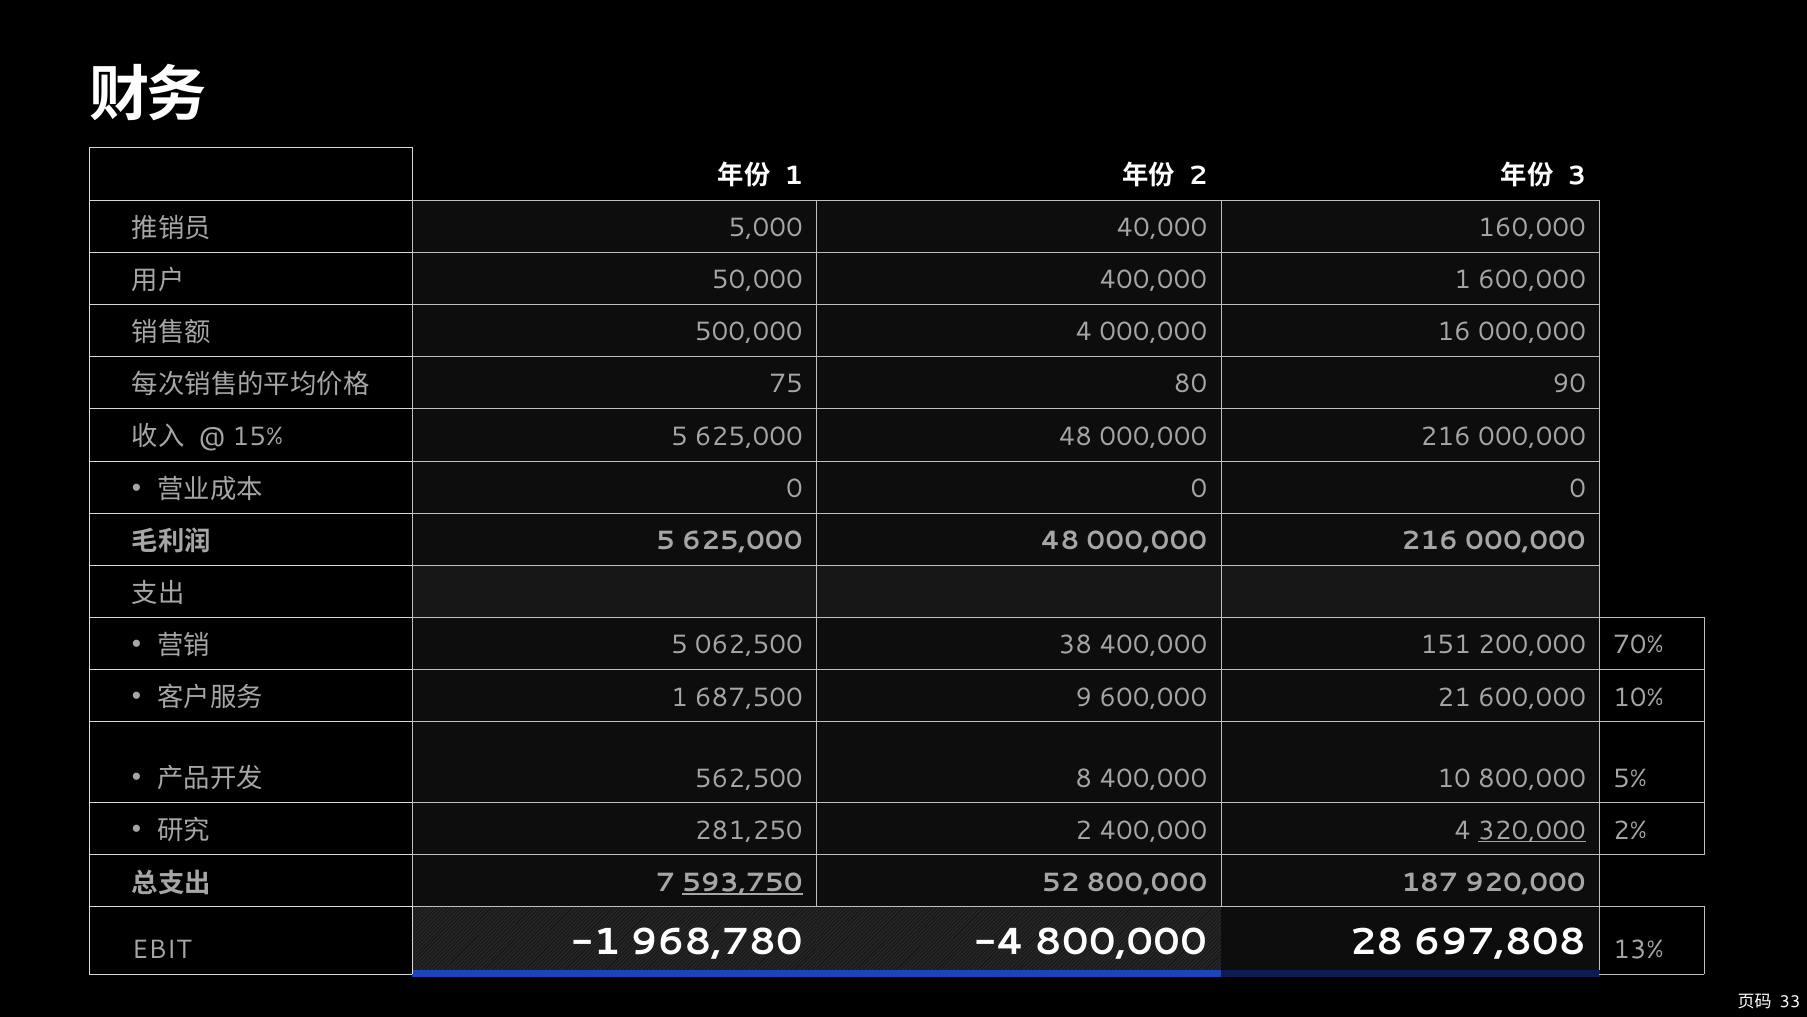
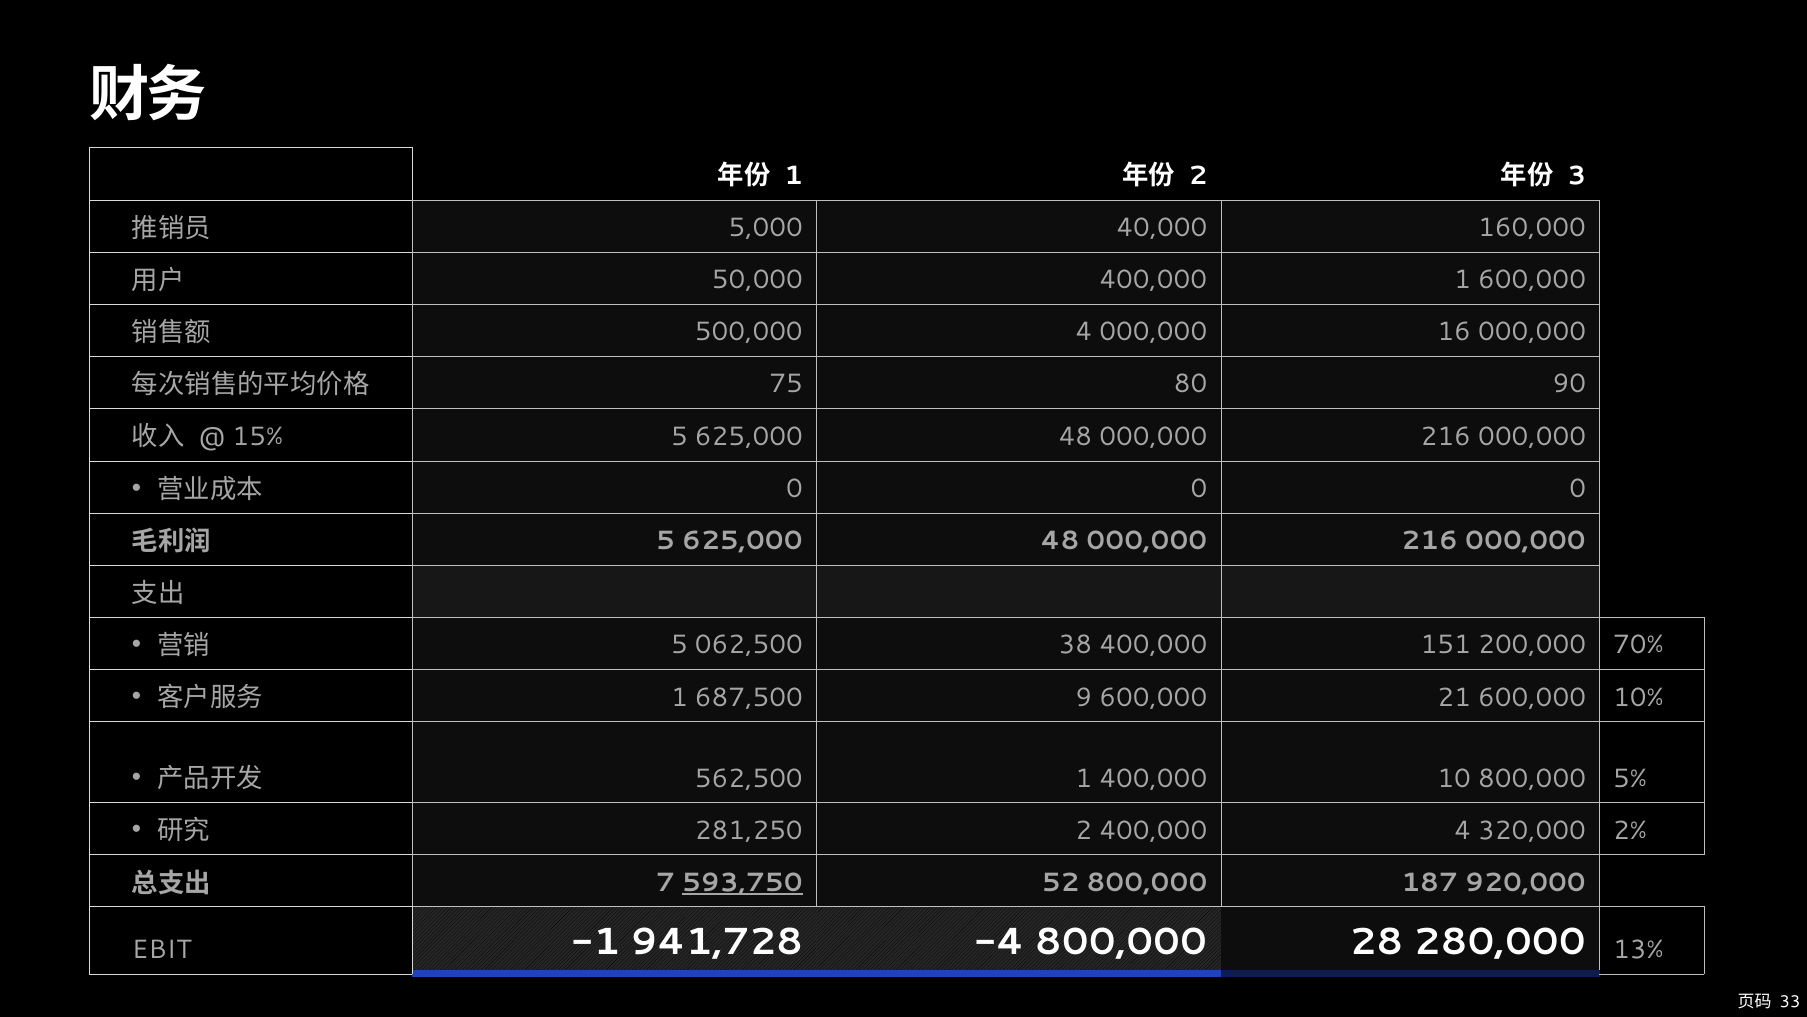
562,500 8: 8 -> 1
320,000 underline: present -> none
968,780: 968,780 -> 941,728
697,808: 697,808 -> 280,000
